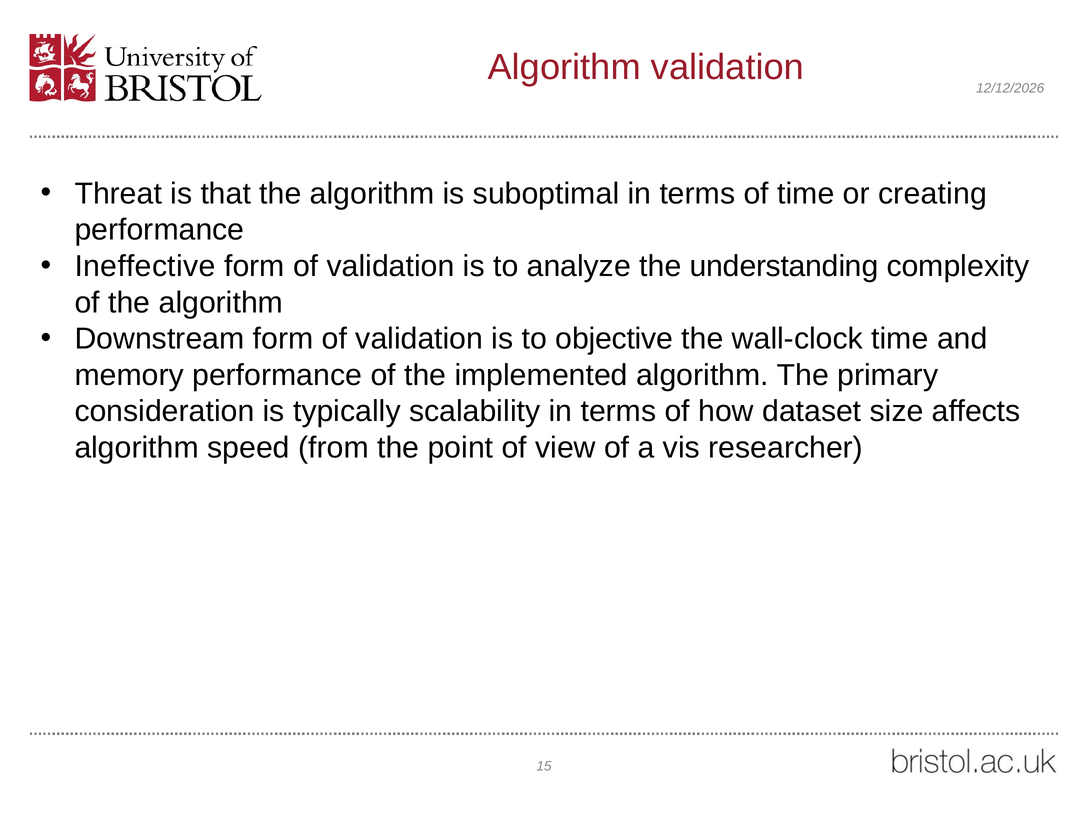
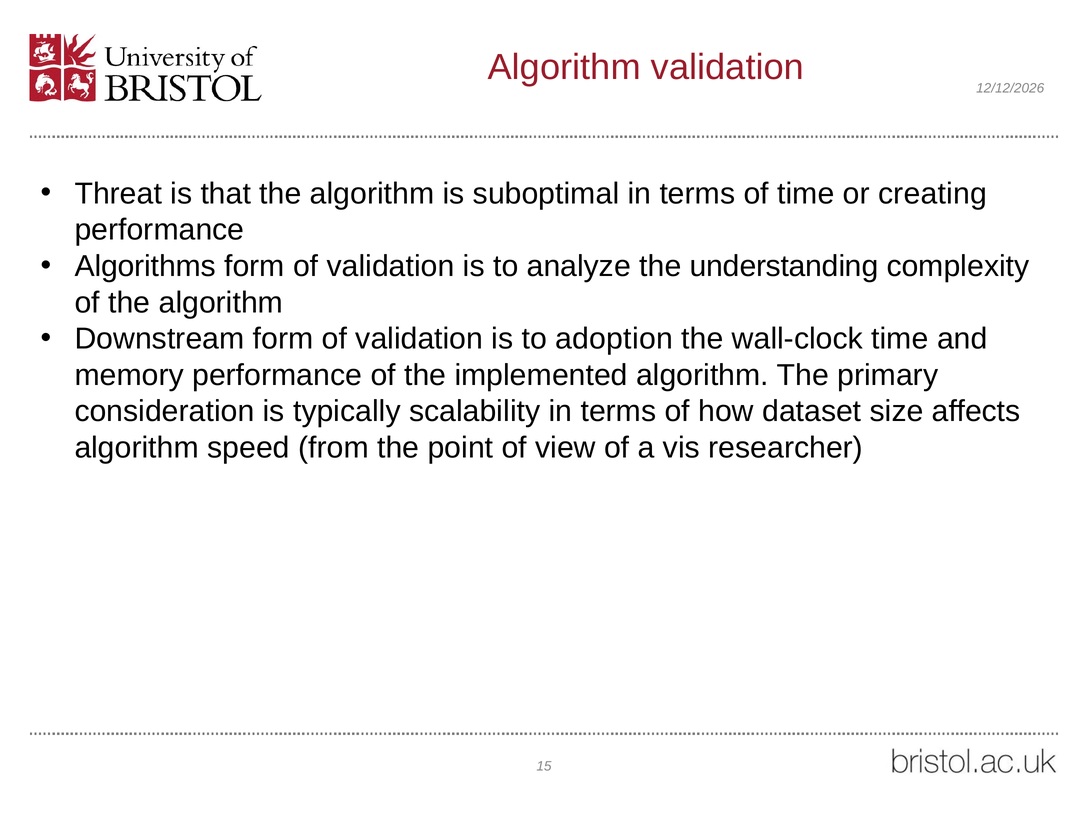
Ineffective: Ineffective -> Algorithms
objective: objective -> adoption
